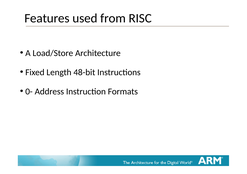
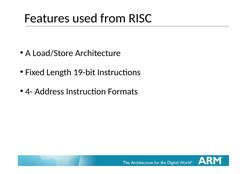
48-bit: 48-bit -> 19-bit
0-: 0- -> 4-
